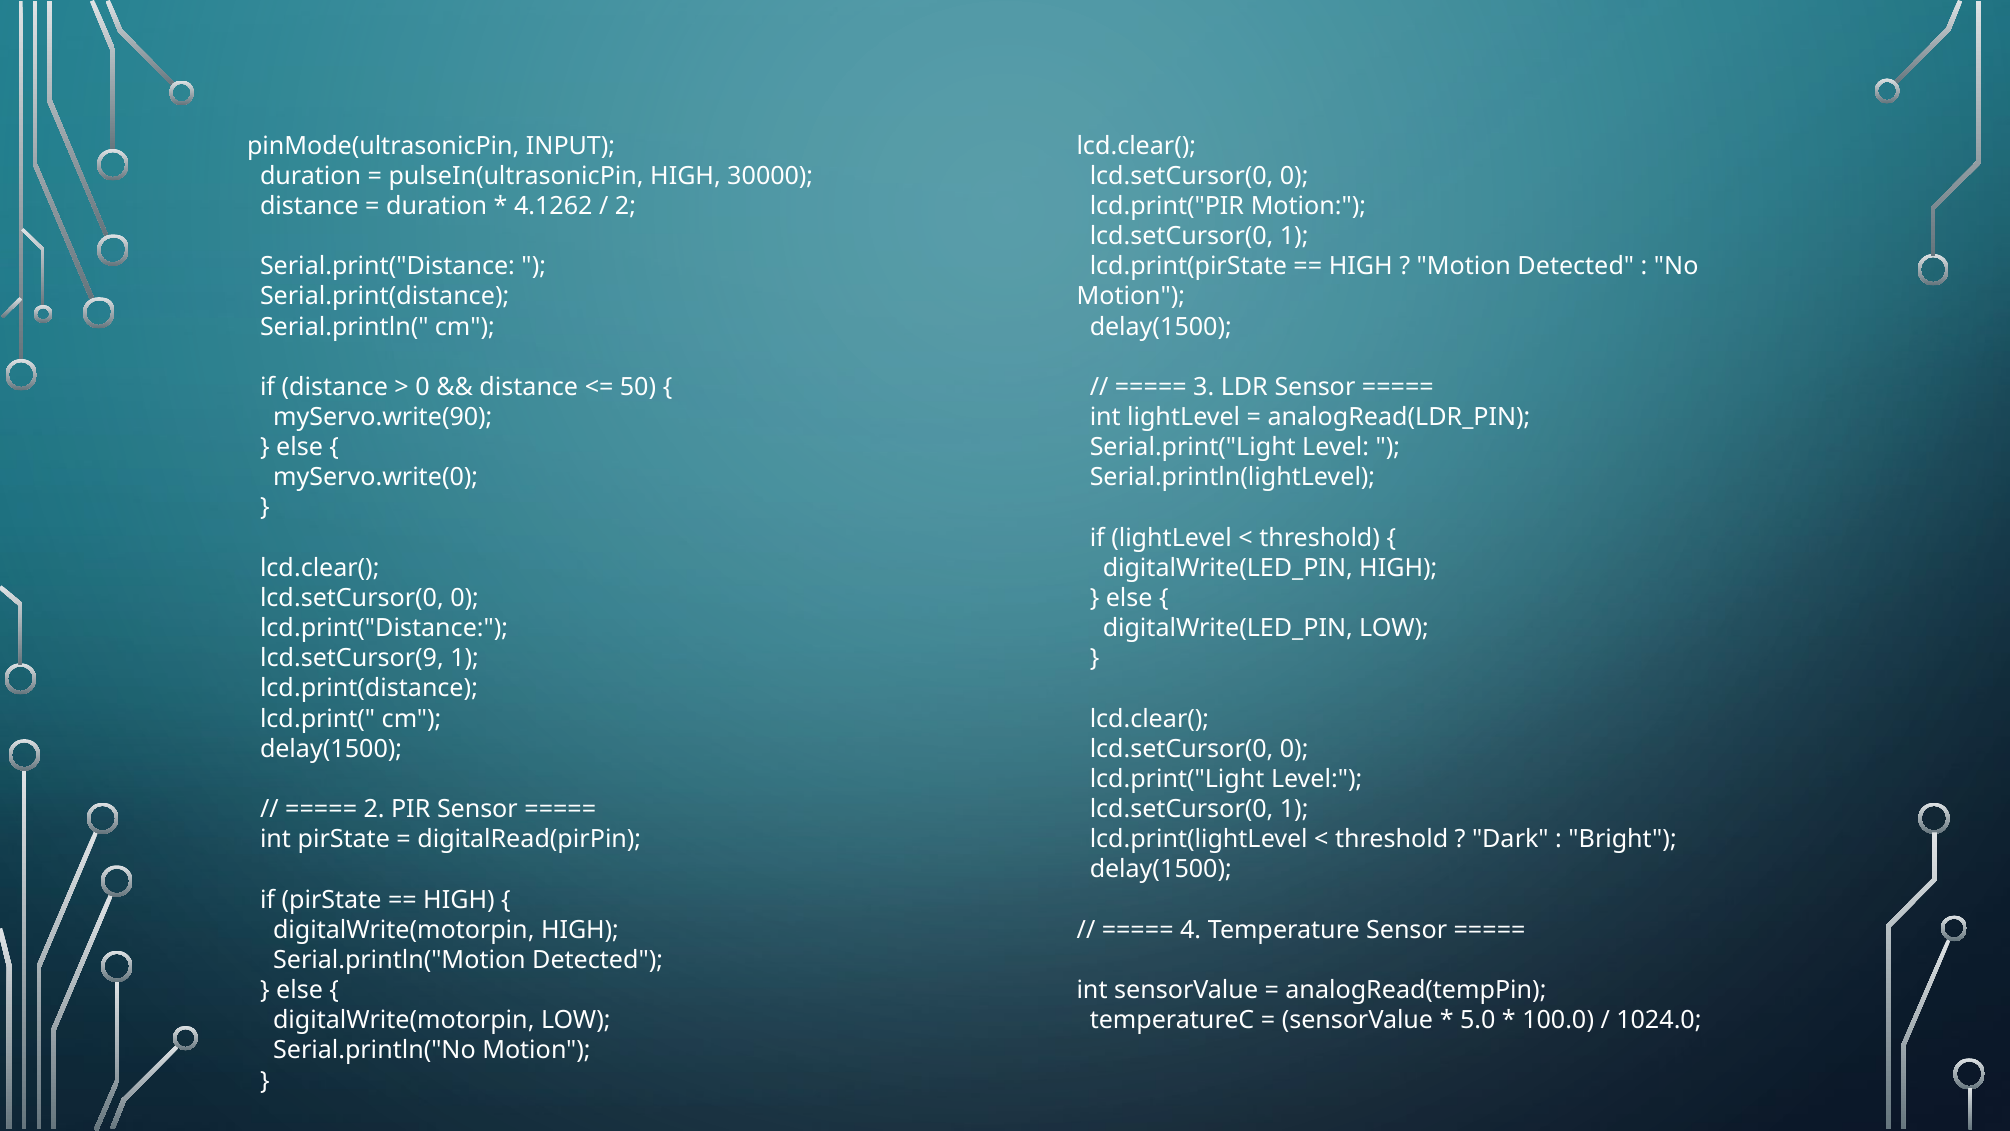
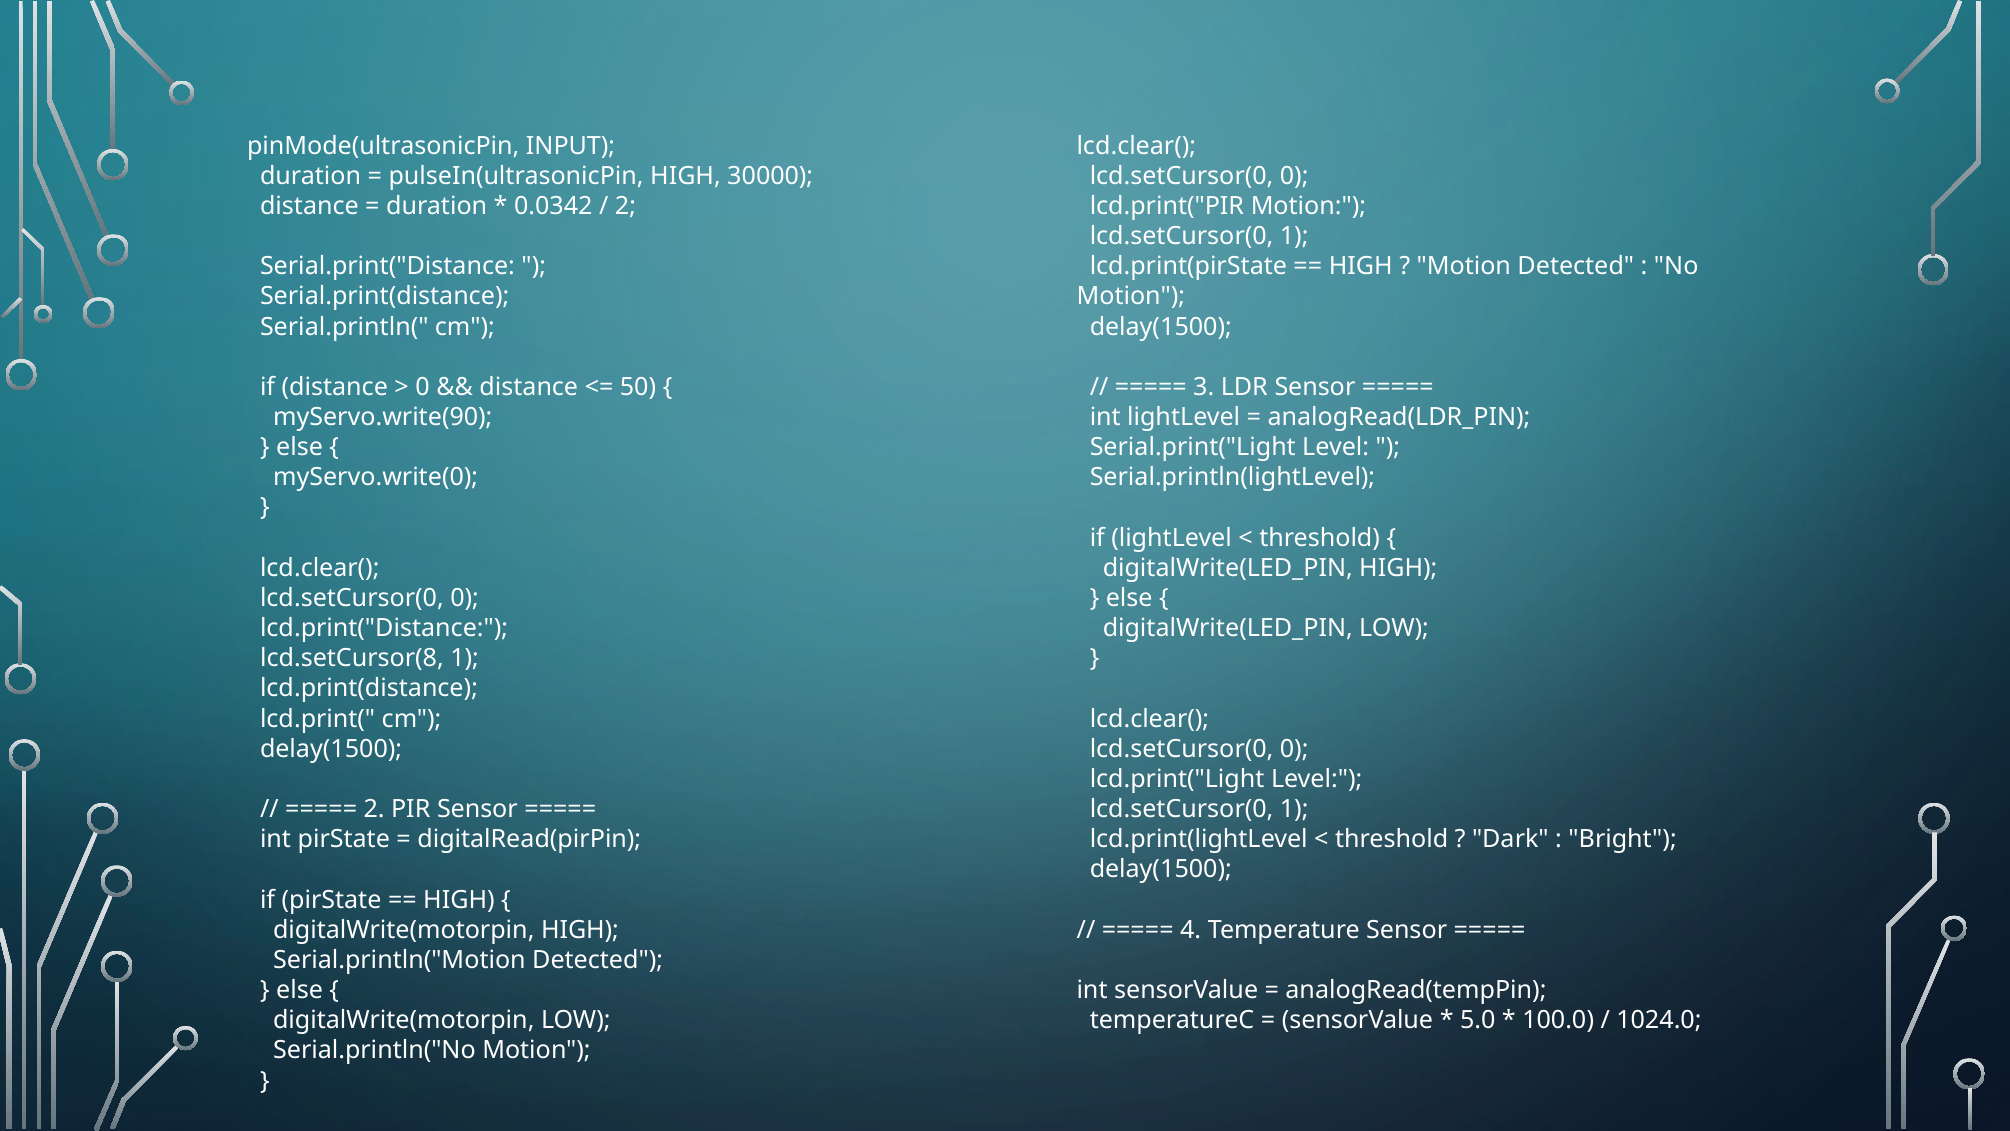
4.1262: 4.1262 -> 0.0342
lcd.setCursor(9: lcd.setCursor(9 -> lcd.setCursor(8
